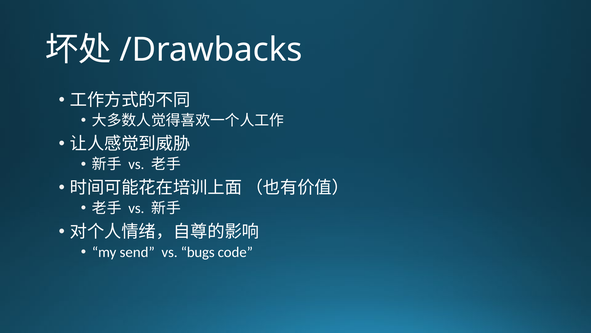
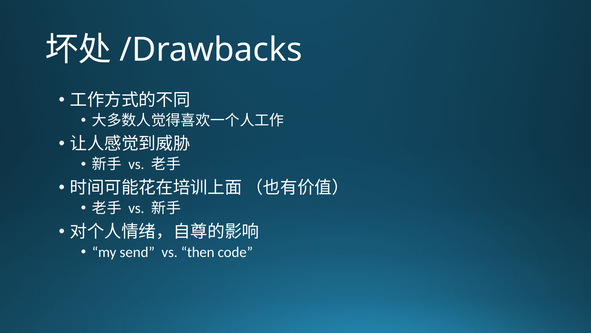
bugs: bugs -> then
